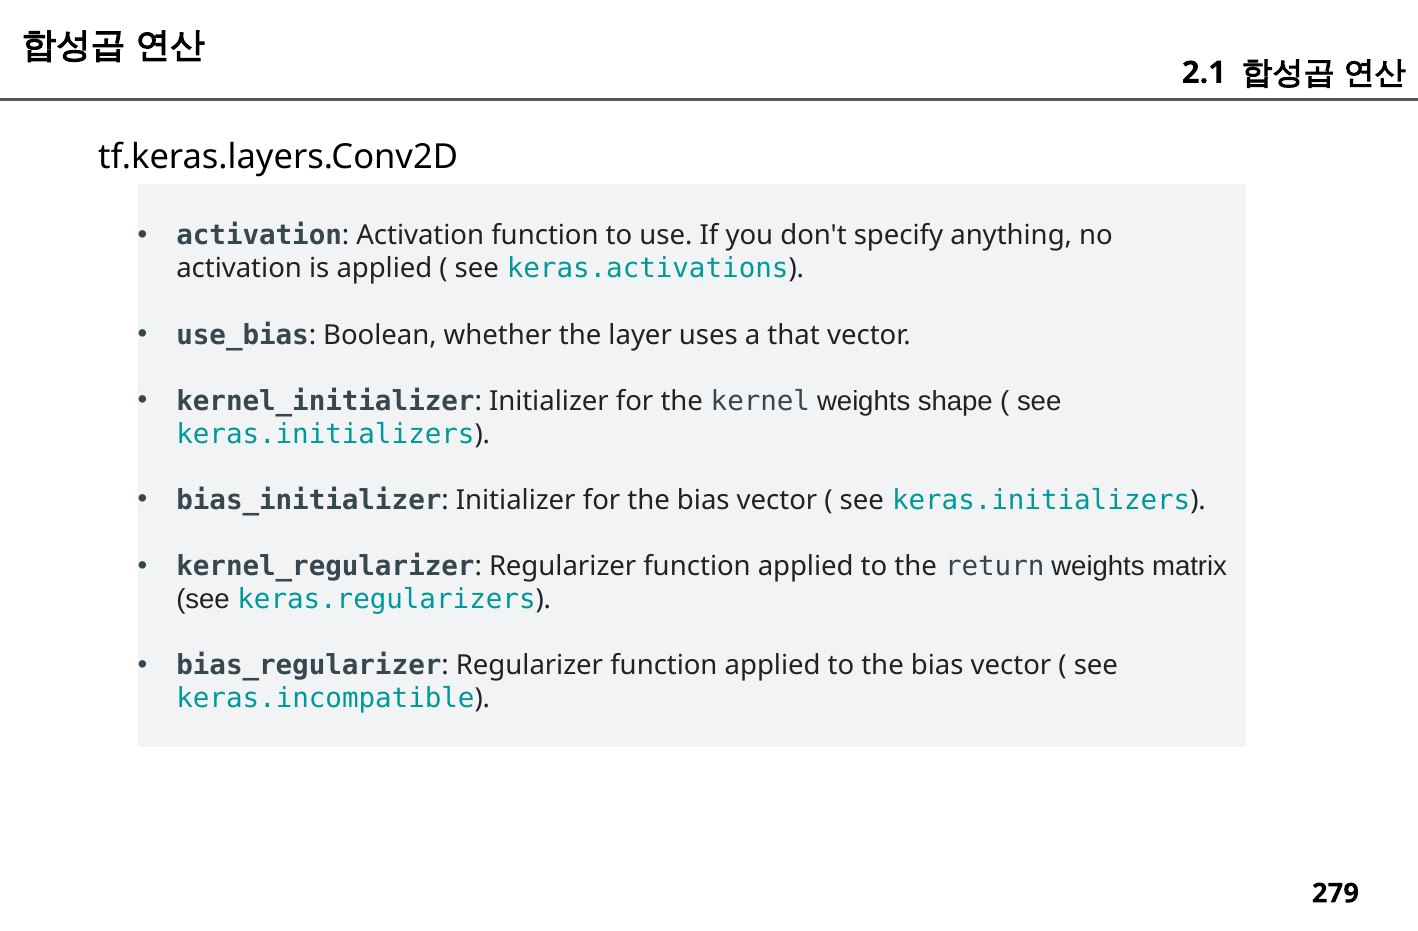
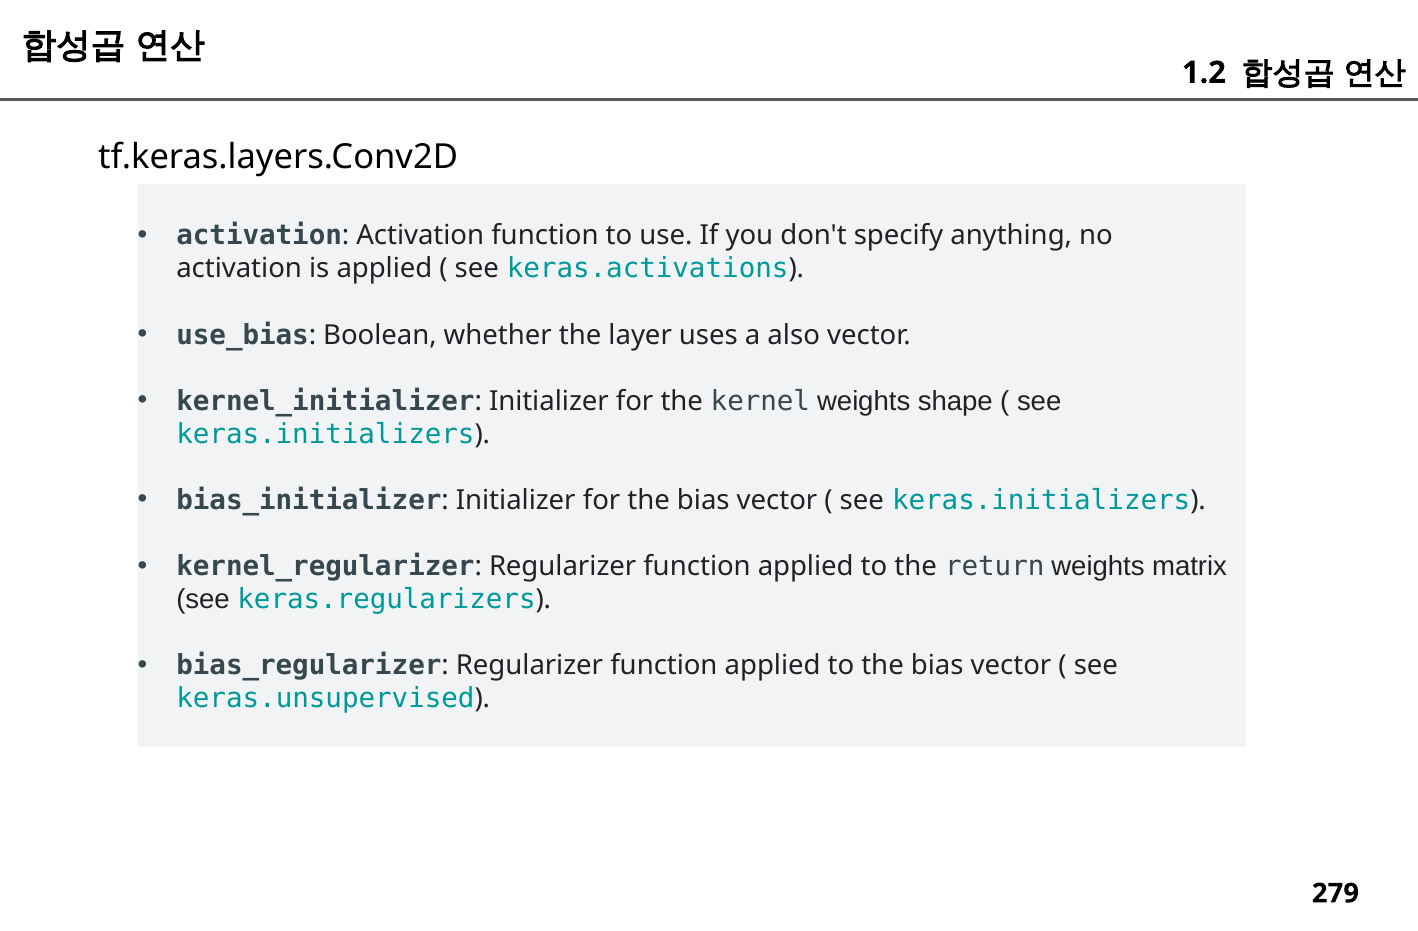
2.1: 2.1 -> 1.2
that: that -> also
keras.incompatible: keras.incompatible -> keras.unsupervised
